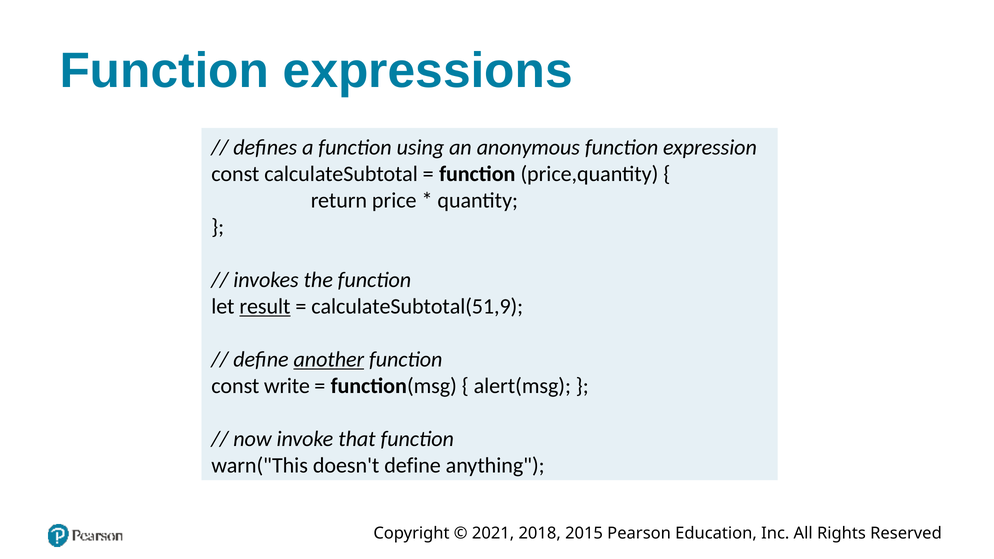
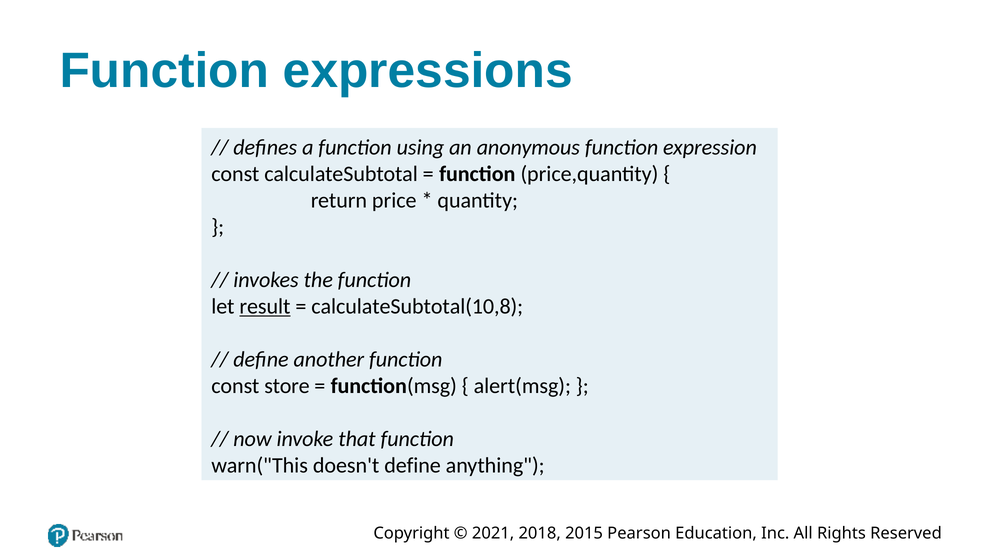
calculateSubtotal(51,9: calculateSubtotal(51,9 -> calculateSubtotal(10,8
another underline: present -> none
write: write -> store
